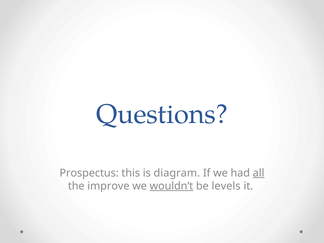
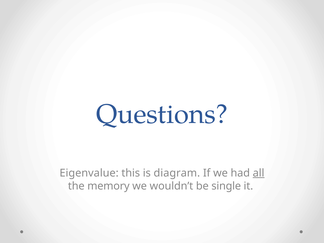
Prospectus: Prospectus -> Eigenvalue
improve: improve -> memory
wouldn’t underline: present -> none
levels: levels -> single
